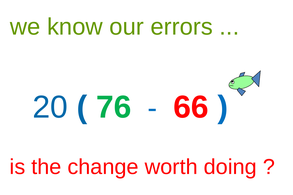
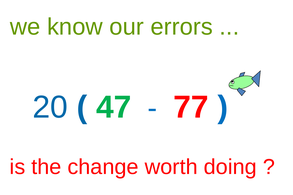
76: 76 -> 47
66: 66 -> 77
